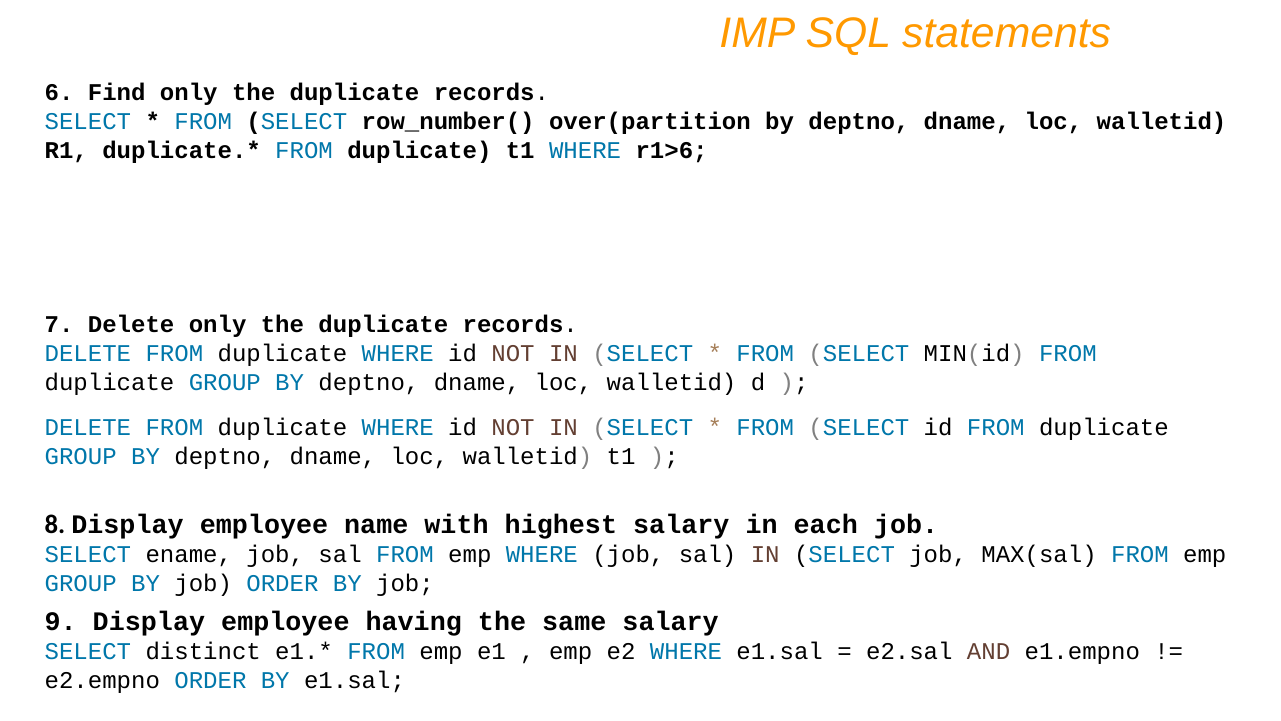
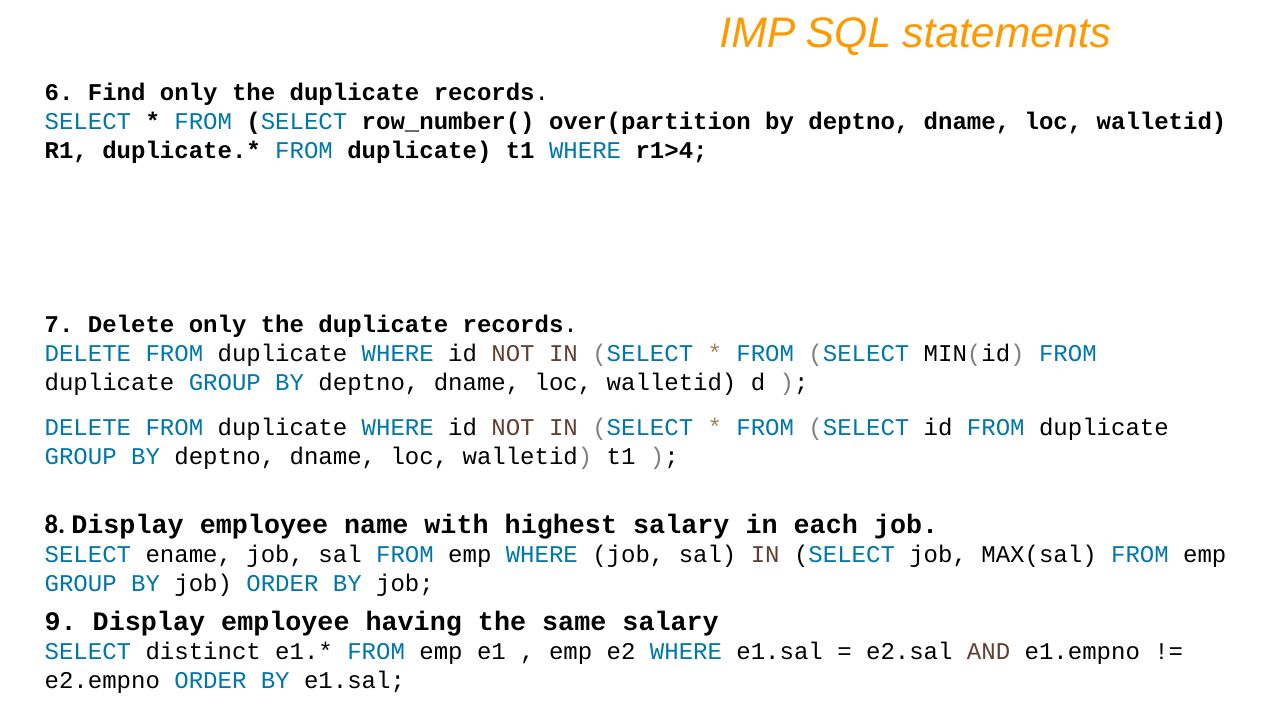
r1>6: r1>6 -> r1>4
